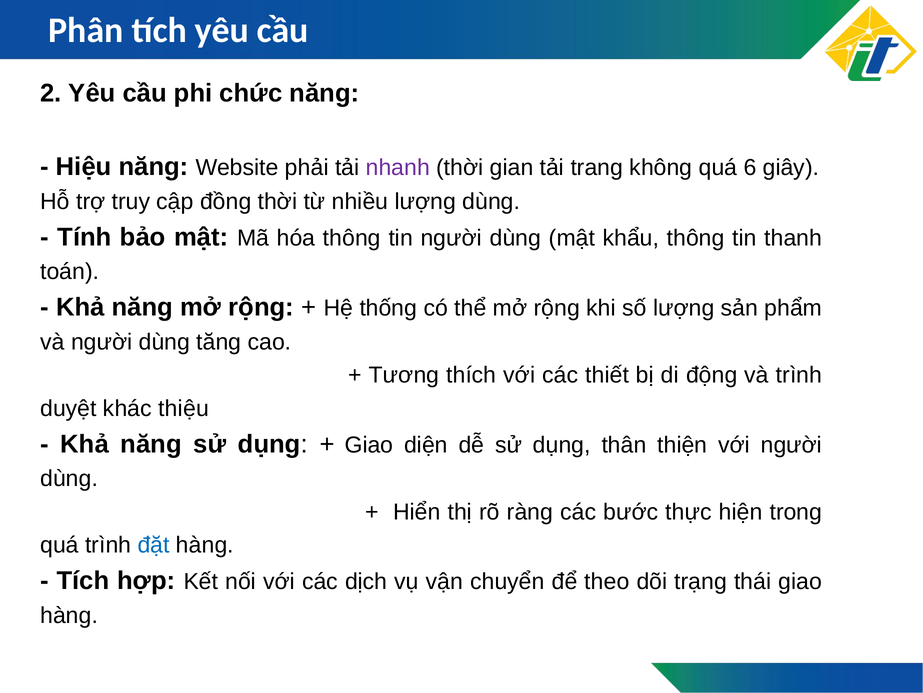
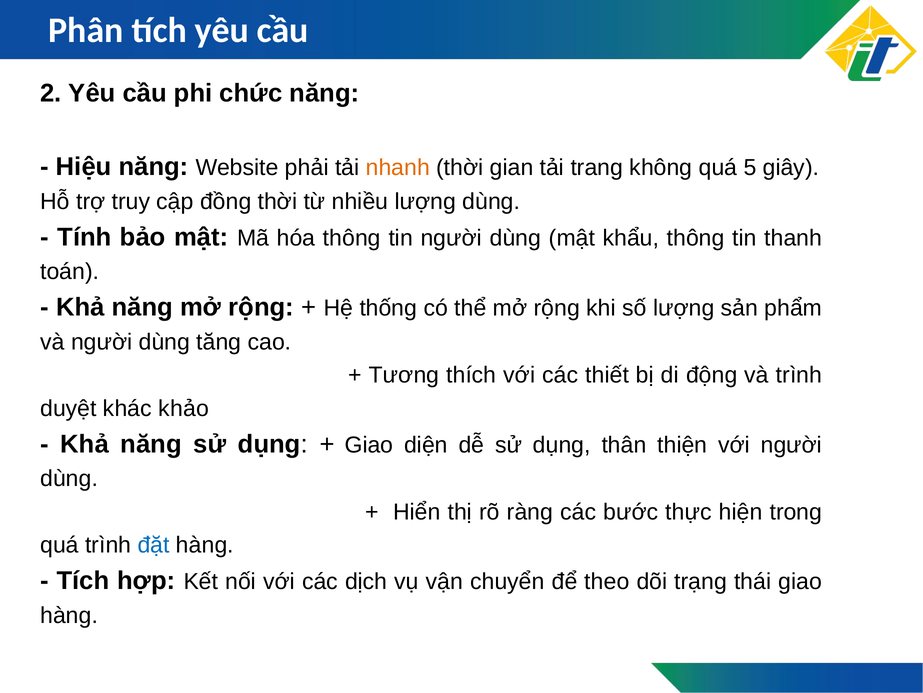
nhanh colour: purple -> orange
6: 6 -> 5
thiệu: thiệu -> khảo
